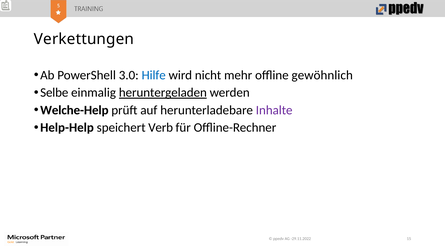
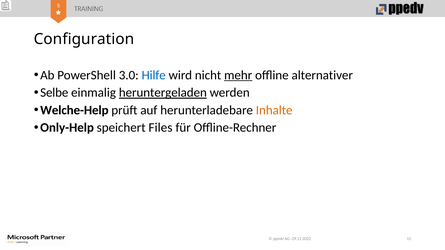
Verkettungen: Verkettungen -> Configuration
mehr underline: none -> present
gewöhnlich: gewöhnlich -> alternativer
Inhalte colour: purple -> orange
Help-Help: Help-Help -> Only-Help
Verb: Verb -> Files
